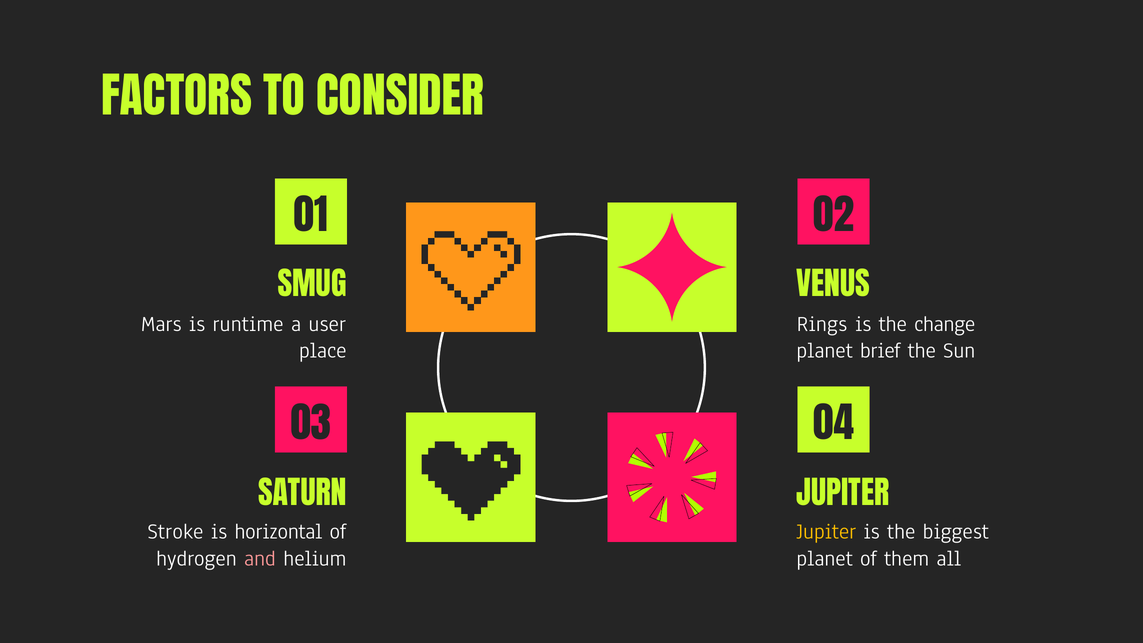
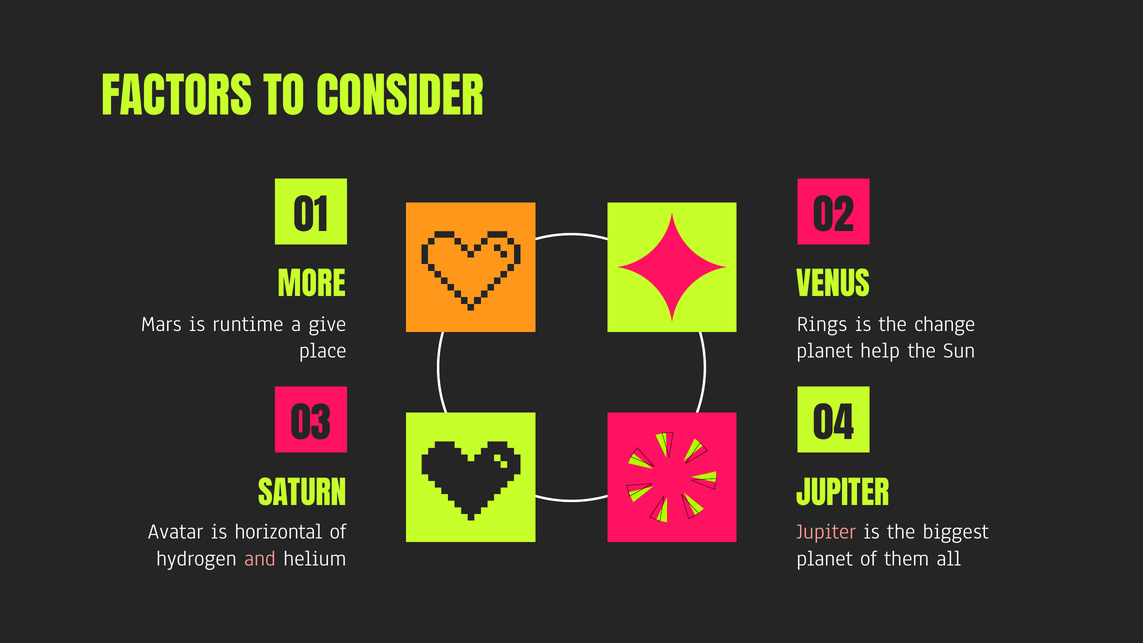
SMUG: SMUG -> MORE
user: user -> give
brief: brief -> help
Stroke: Stroke -> Avatar
Jupiter at (826, 532) colour: yellow -> pink
